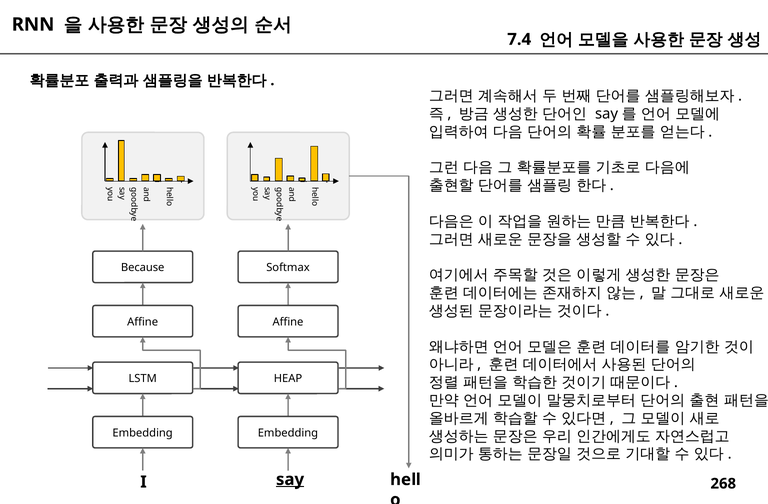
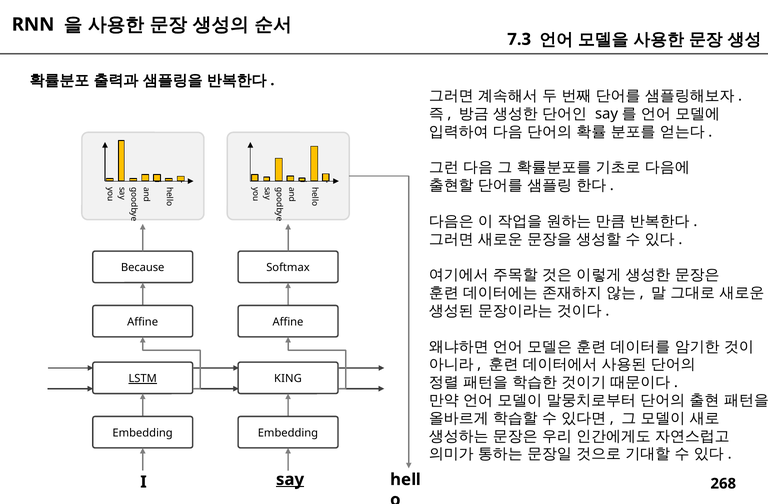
7.4: 7.4 -> 7.3
LSTM underline: none -> present
HEAP: HEAP -> KING
